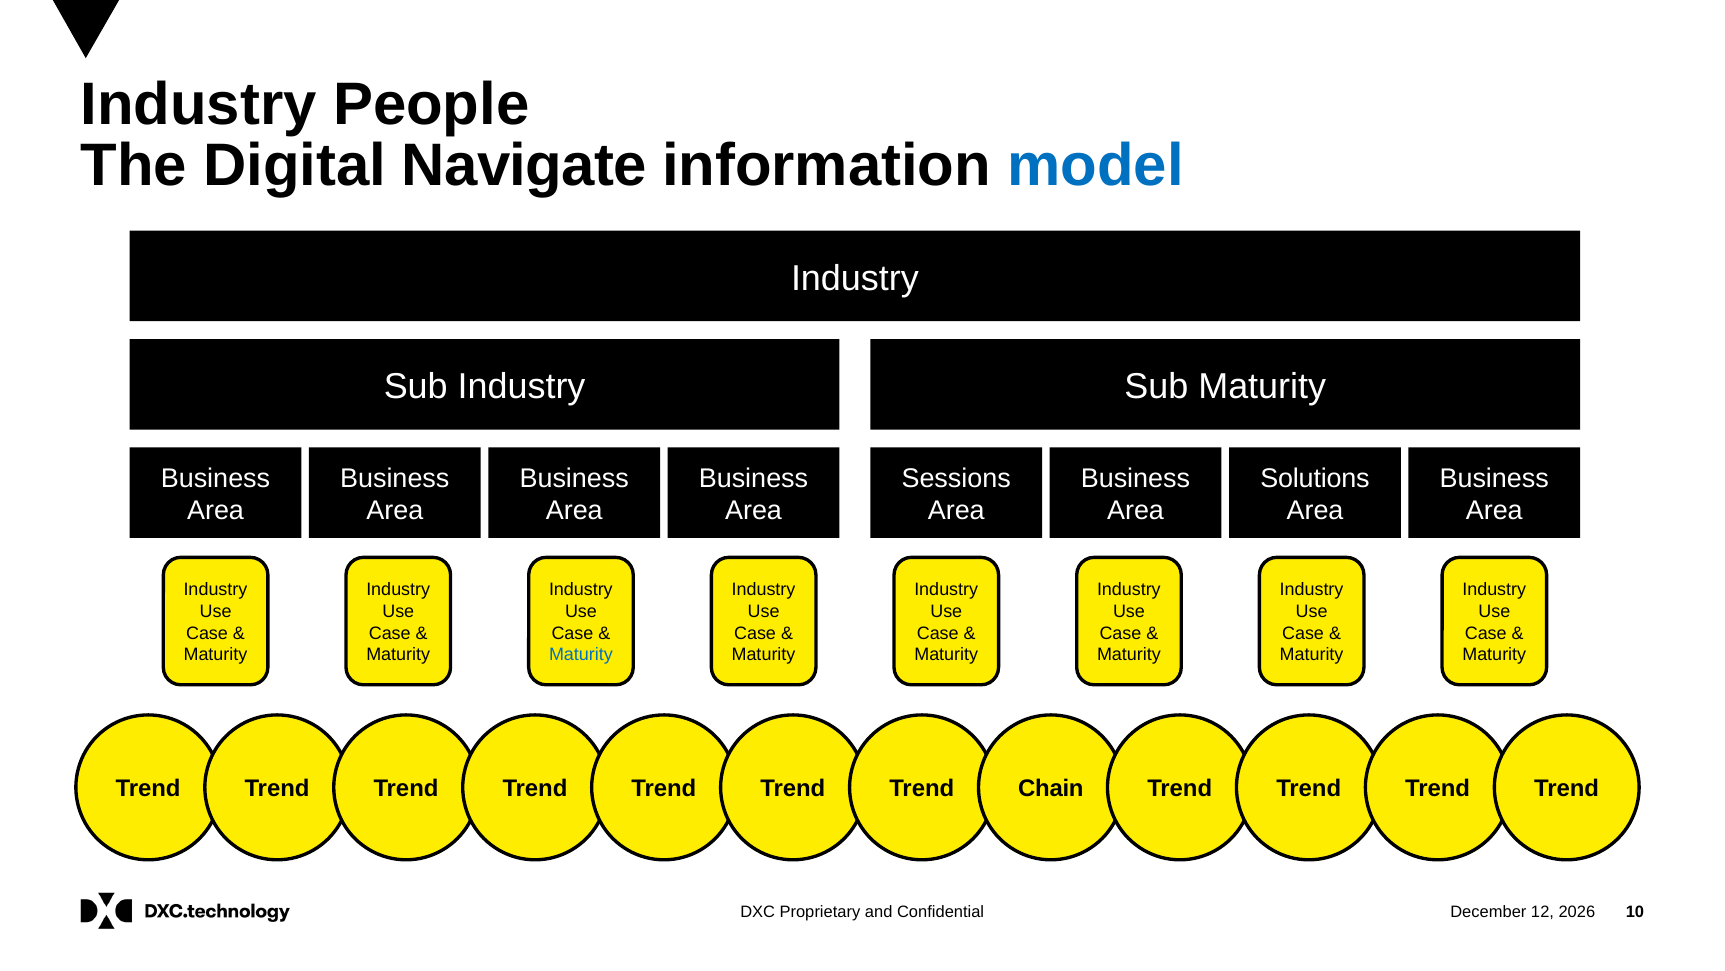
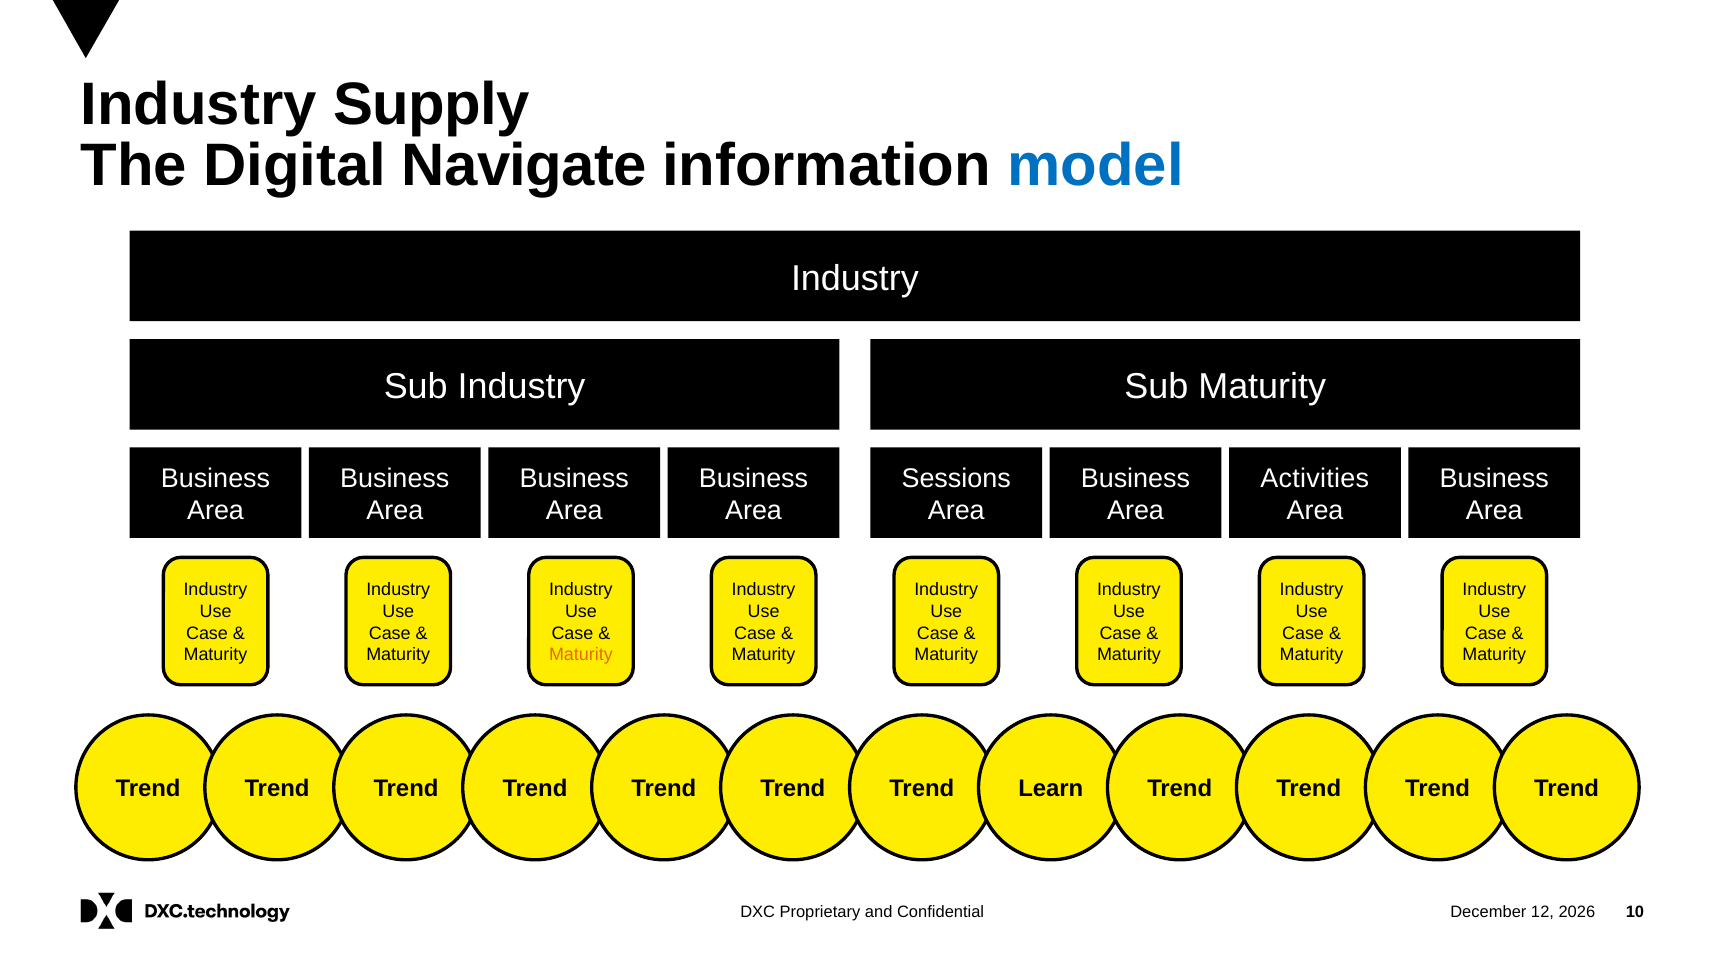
People: People -> Supply
Solutions: Solutions -> Activities
Maturity at (581, 654) colour: blue -> orange
Chain: Chain -> Learn
